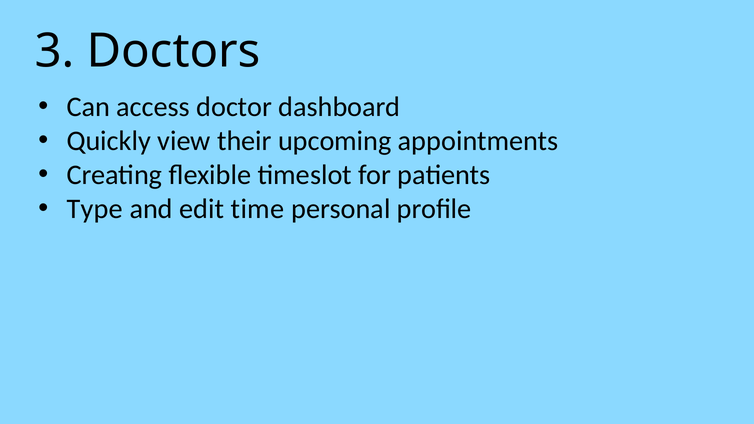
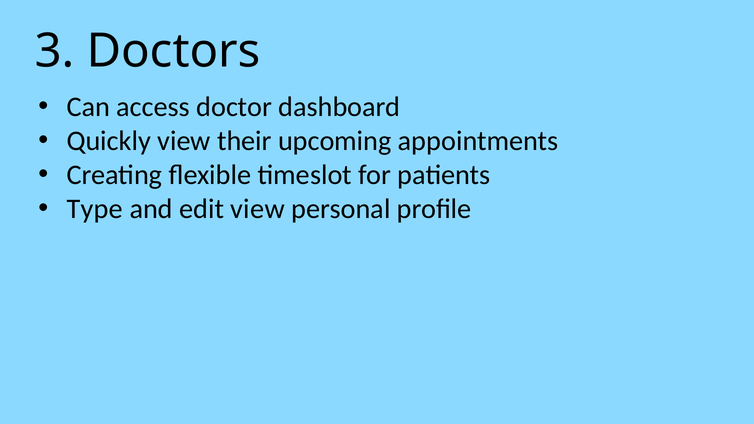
edit time: time -> view
